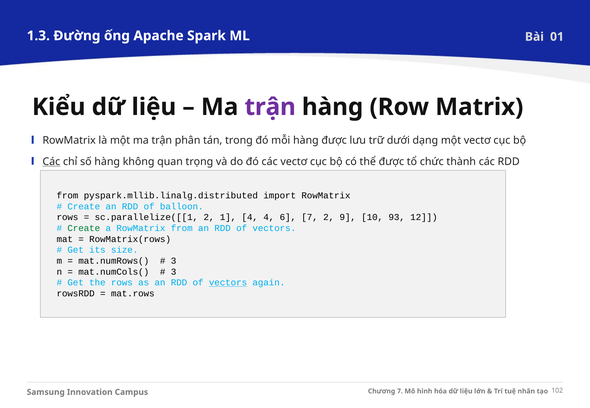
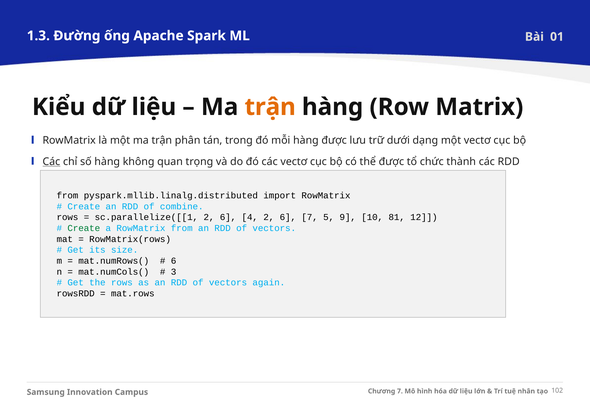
trận at (270, 107) colour: purple -> orange
balloon: balloon -> combine
sc.parallelize([[1 2 1: 1 -> 6
4 4: 4 -> 2
7 2: 2 -> 5
93: 93 -> 81
3 at (174, 261): 3 -> 6
vectors at (228, 283) underline: present -> none
